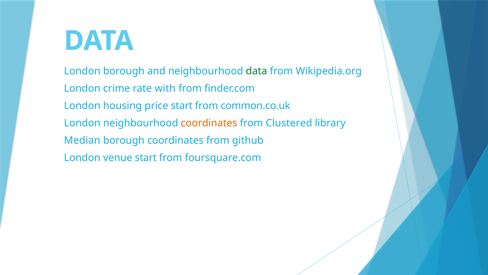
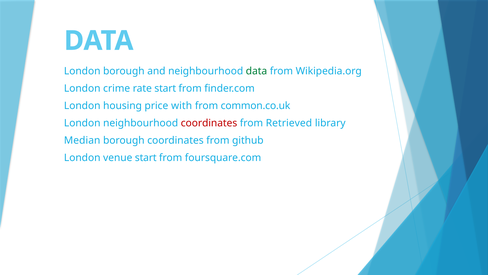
rate with: with -> start
price start: start -> with
coordinates at (209, 123) colour: orange -> red
Clustered: Clustered -> Retrieved
